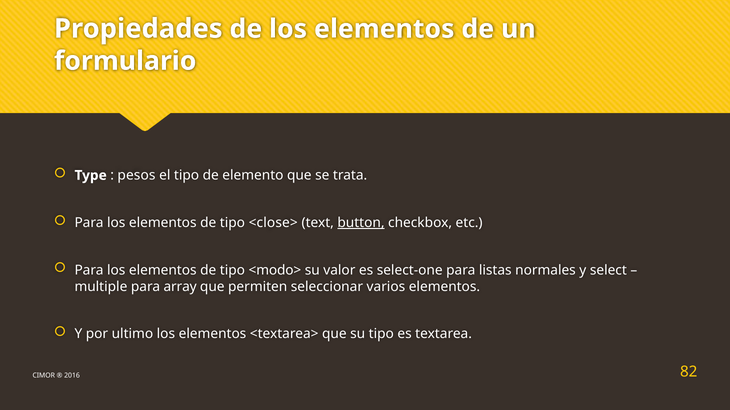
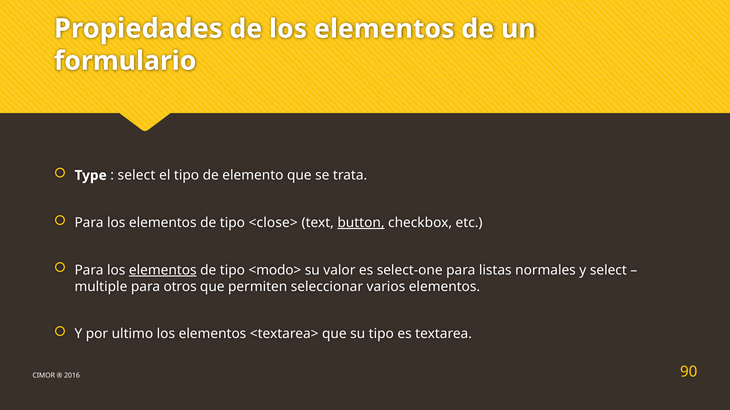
pesos at (136, 176): pesos -> select
elementos at (163, 271) underline: none -> present
array: array -> otros
82: 82 -> 90
